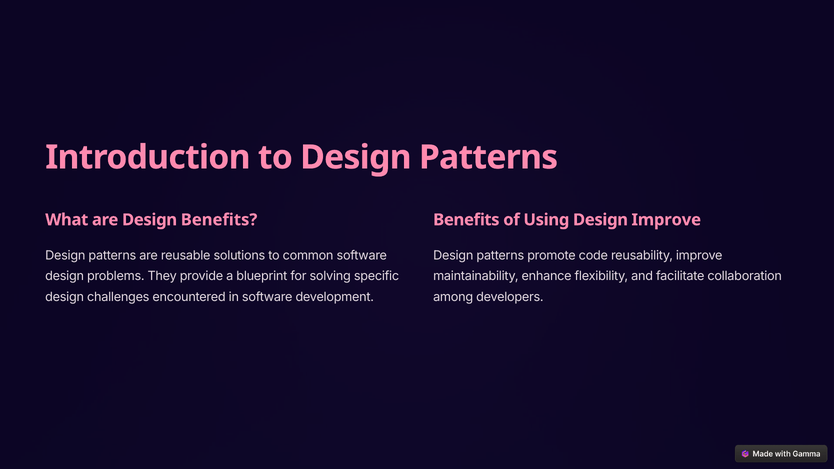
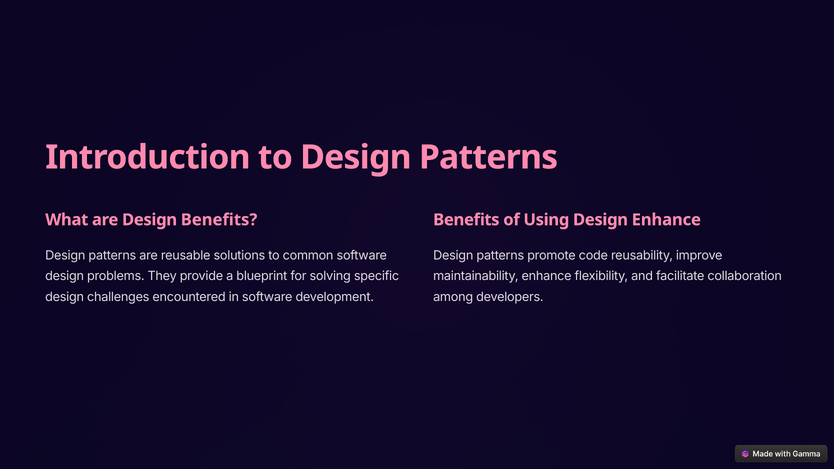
Design Improve: Improve -> Enhance
